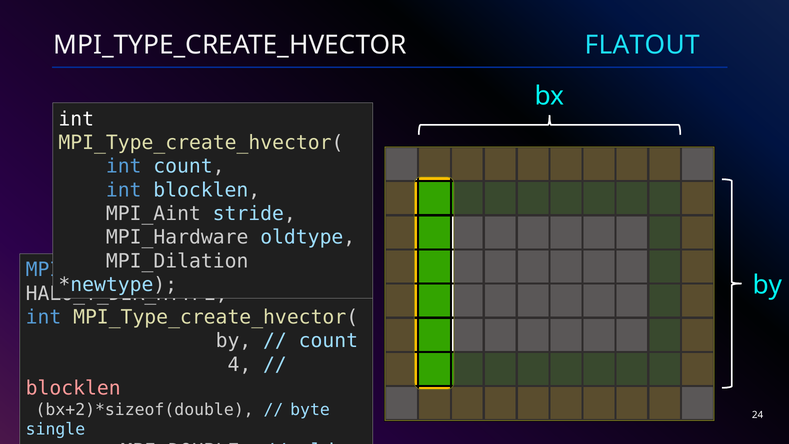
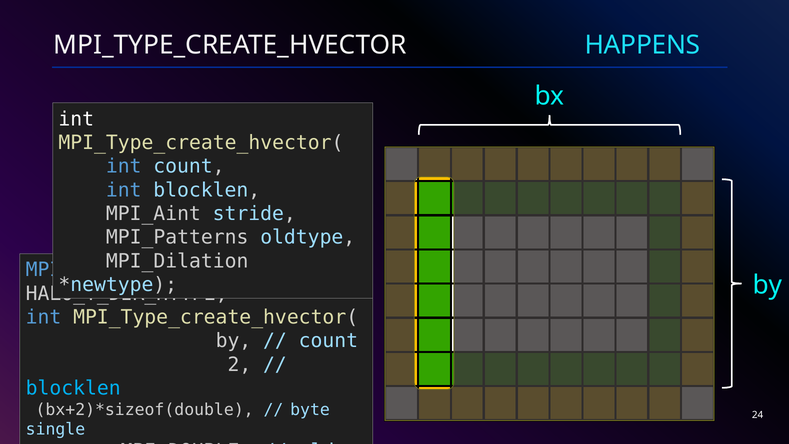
FLATOUT: FLATOUT -> HAPPENS
MPI_Hardware: MPI_Hardware -> MPI_Patterns
4: 4 -> 2
blocklen at (73, 388) colour: pink -> light blue
